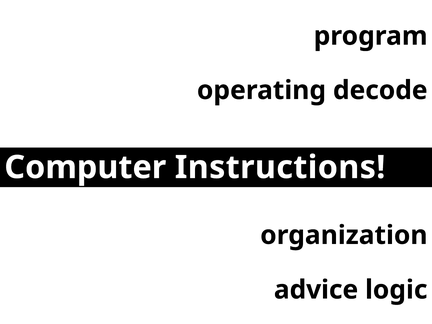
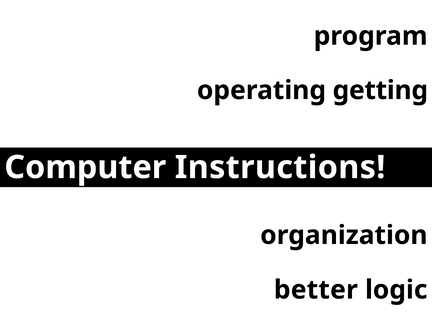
decode: decode -> getting
advice: advice -> better
